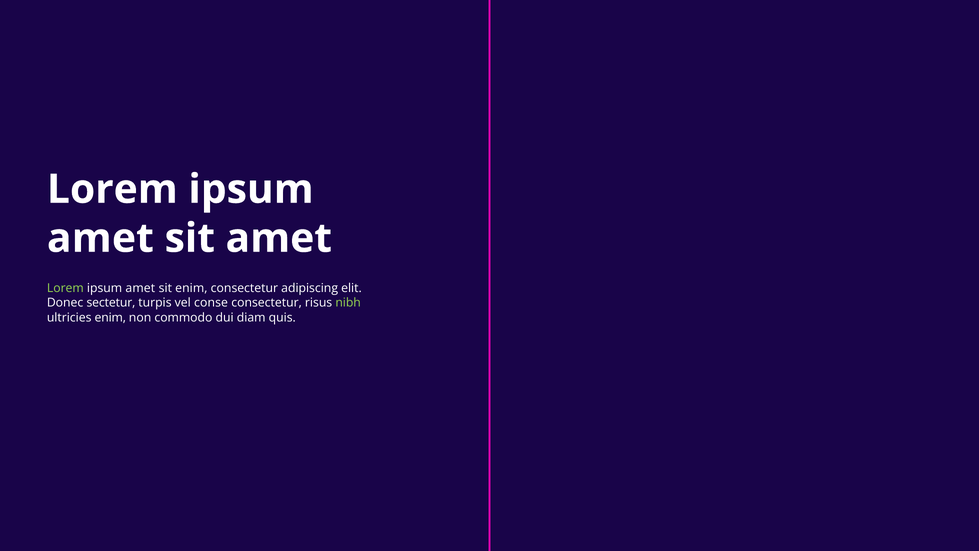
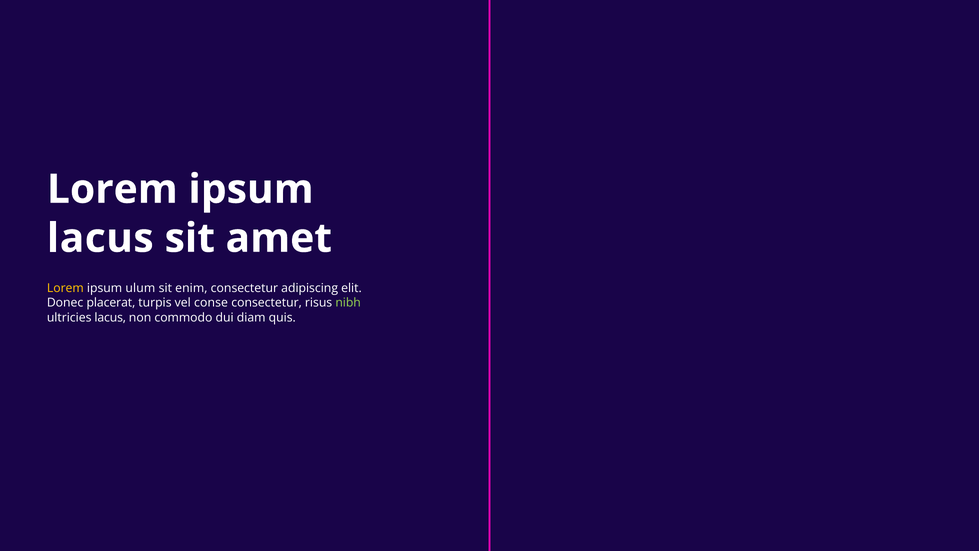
amet at (100, 238): amet -> lacus
Lorem at (65, 288) colour: light green -> yellow
amet at (140, 288): amet -> ulum
sectetur: sectetur -> placerat
ultricies enim: enim -> lacus
